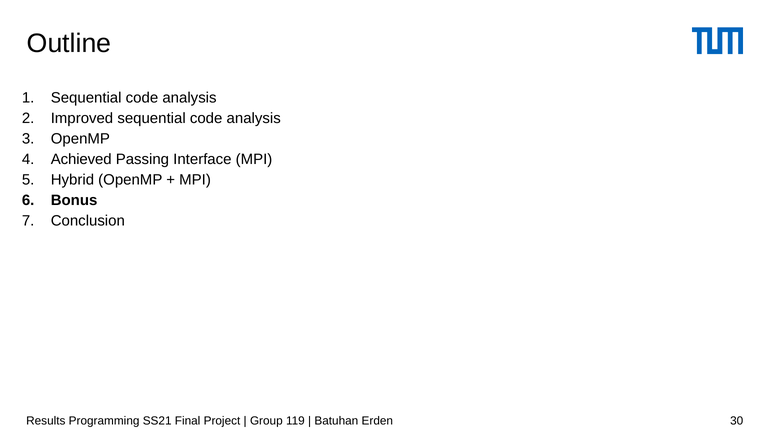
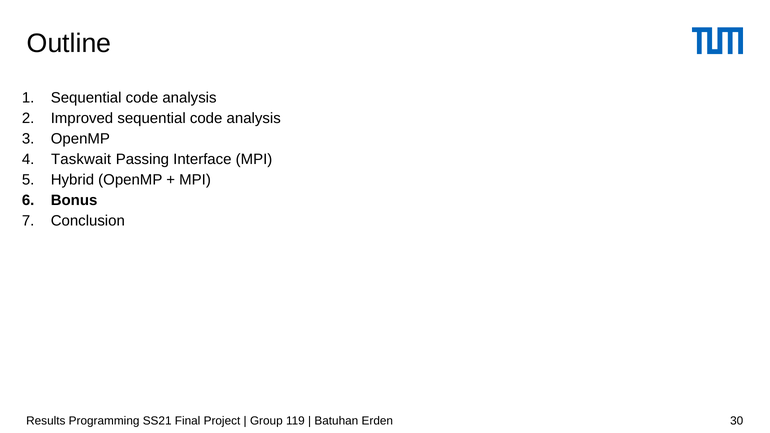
Achieved: Achieved -> Taskwait
